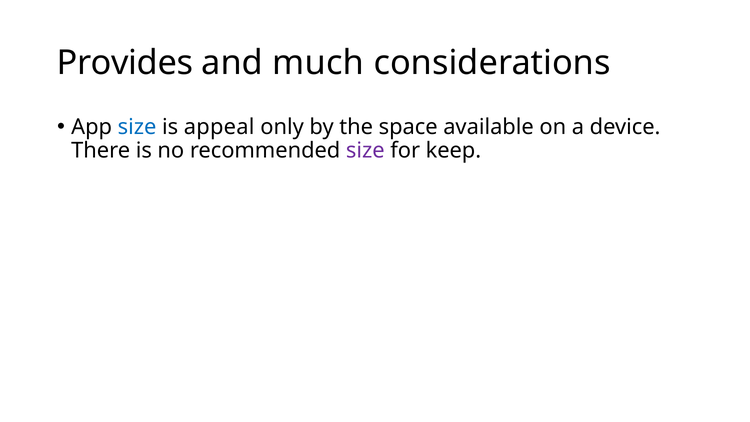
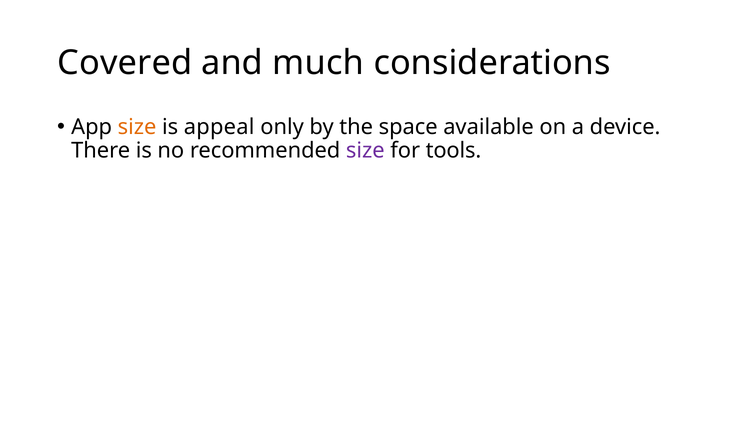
Provides: Provides -> Covered
size at (137, 127) colour: blue -> orange
keep: keep -> tools
